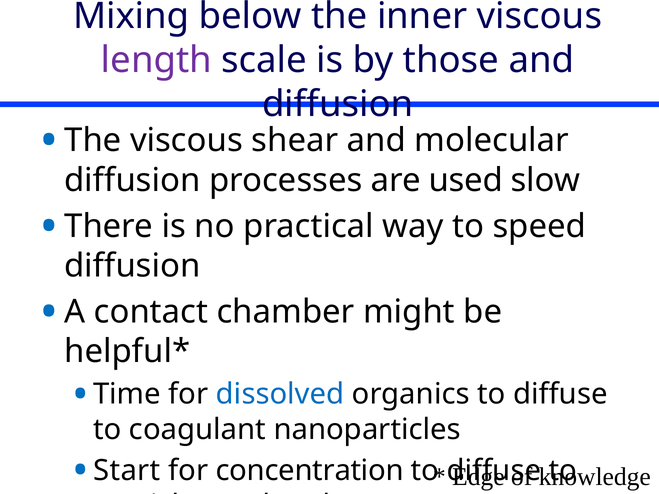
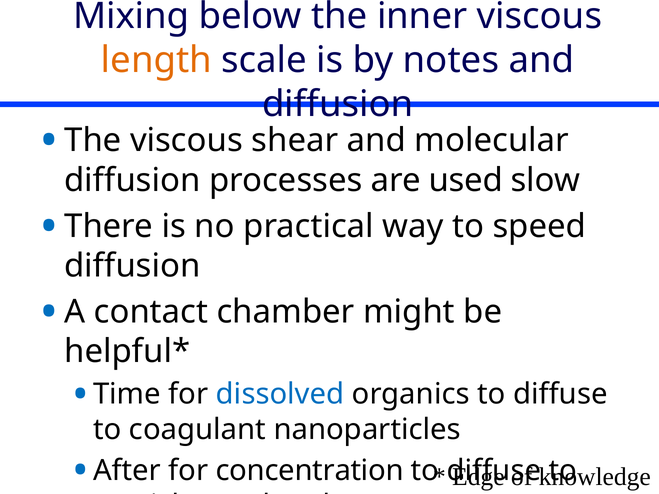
length colour: purple -> orange
those: those -> notes
Start: Start -> After
